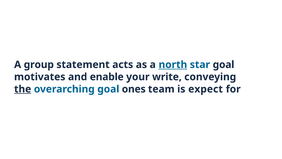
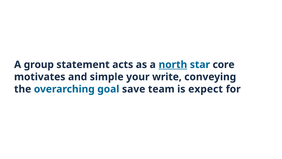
star goal: goal -> core
enable: enable -> simple
the underline: present -> none
ones: ones -> save
